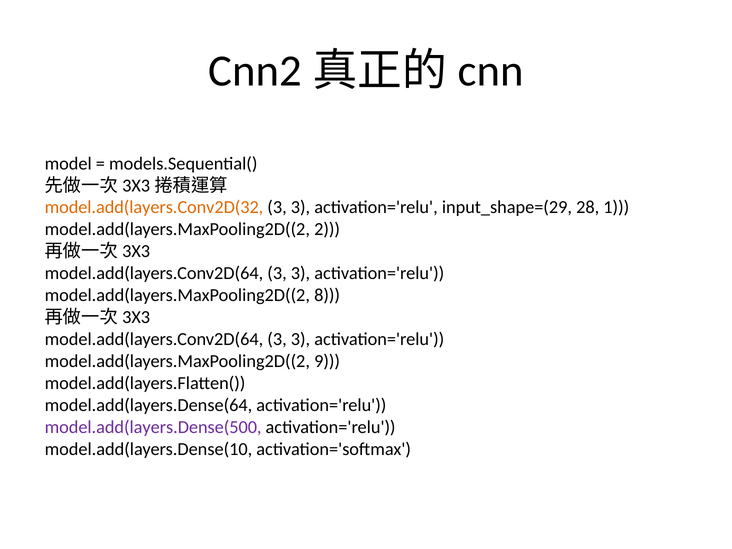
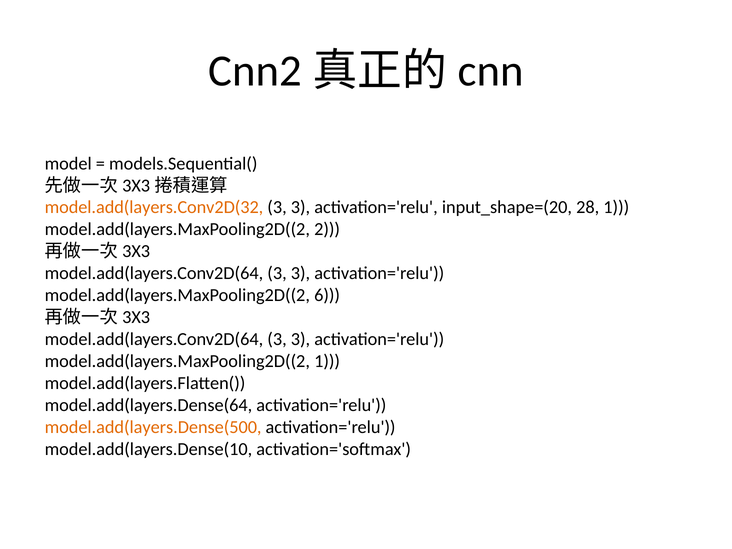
input_shape=(29: input_shape=(29 -> input_shape=(20
8: 8 -> 6
model.add(layers.MaxPooling2D((2 9: 9 -> 1
model.add(layers.Dense(500 colour: purple -> orange
